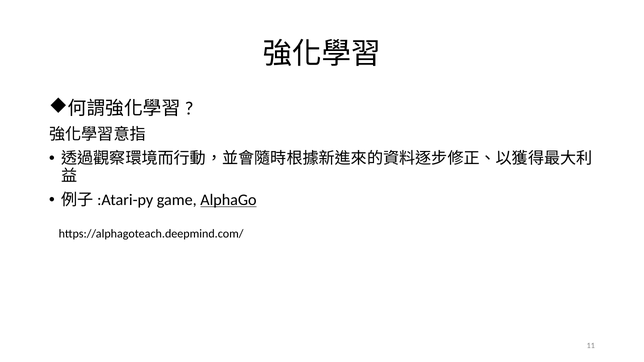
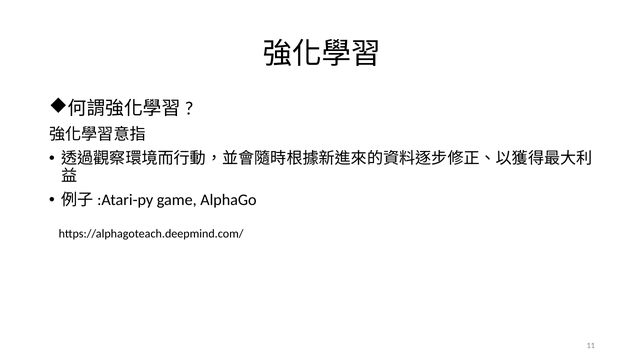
AlphaGo underline: present -> none
